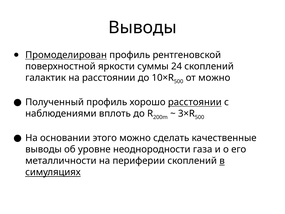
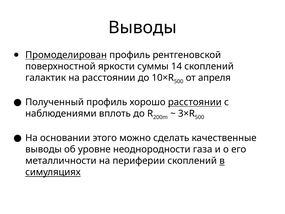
24: 24 -> 14
от можно: можно -> апреля
